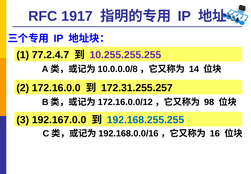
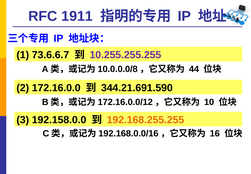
1917: 1917 -> 1911
77.2.4.7: 77.2.4.7 -> 73.6.6.7
14: 14 -> 44
172.31.255.257: 172.31.255.257 -> 344.21.691.590
98: 98 -> 10
192.167.0.0: 192.167.0.0 -> 192.158.0.0
192.168.255.255 colour: blue -> orange
